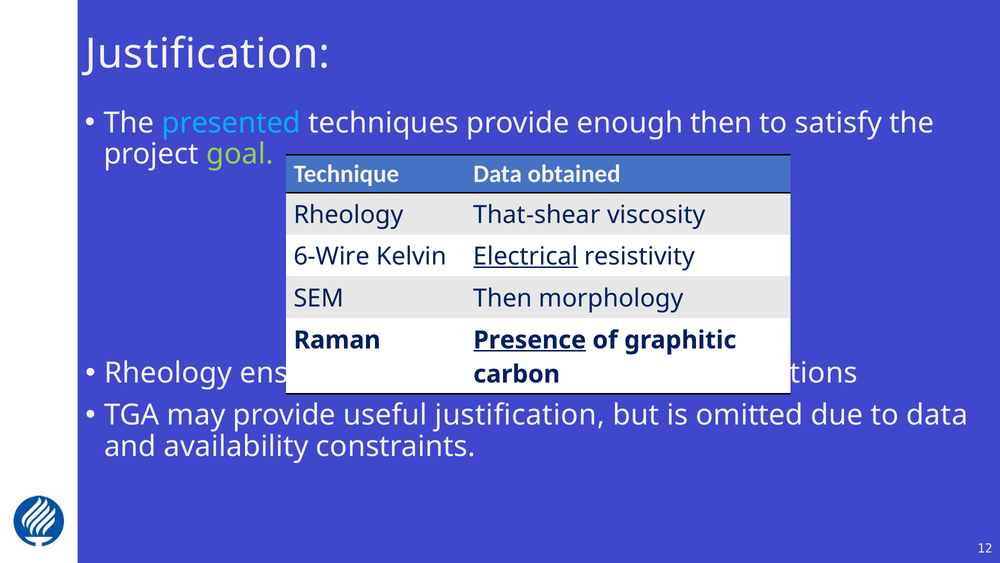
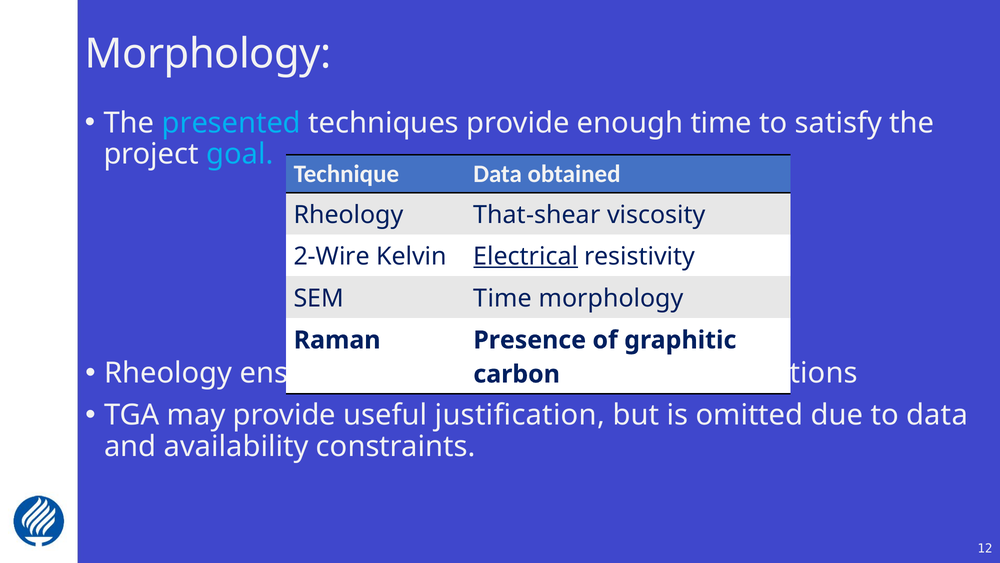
Justification at (208, 54): Justification -> Morphology
enough then: then -> time
goal colour: light green -> light blue
6-Wire: 6-Wire -> 2-Wire
SEM Then: Then -> Time
Presence underline: present -> none
